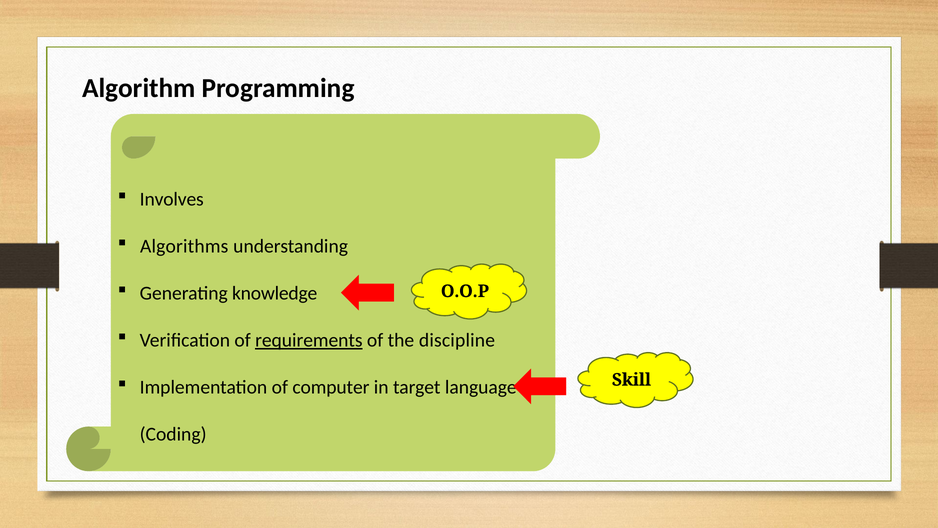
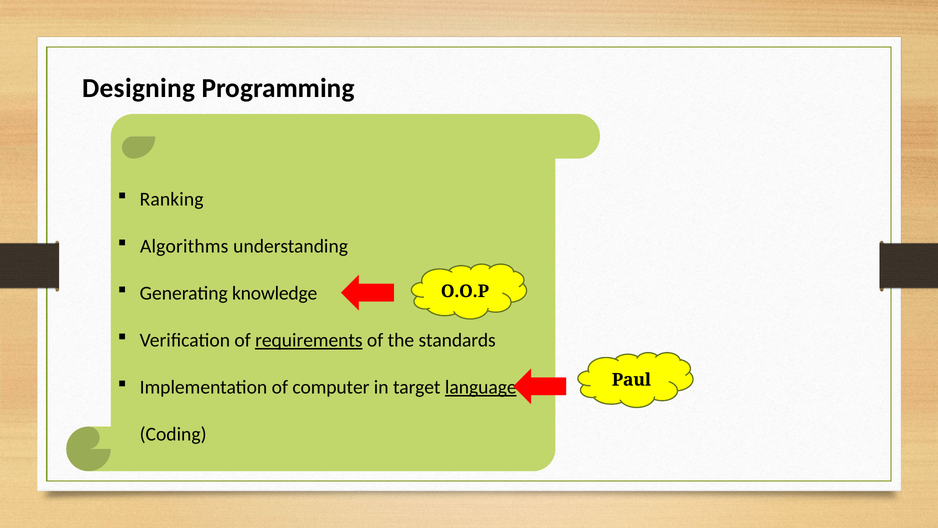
Algorithm: Algorithm -> Designing
Involves: Involves -> Ranking
discipline: discipline -> standards
Skill: Skill -> Paul
language underline: none -> present
